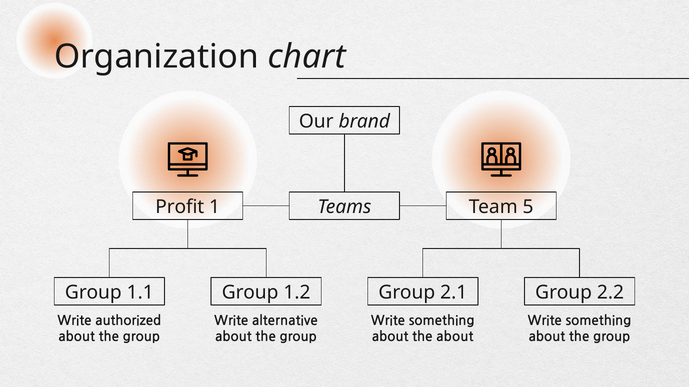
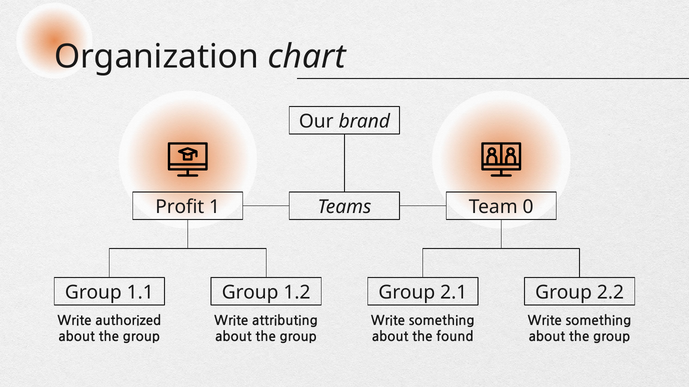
5: 5 -> 0
alternative: alternative -> attributing
the about: about -> found
